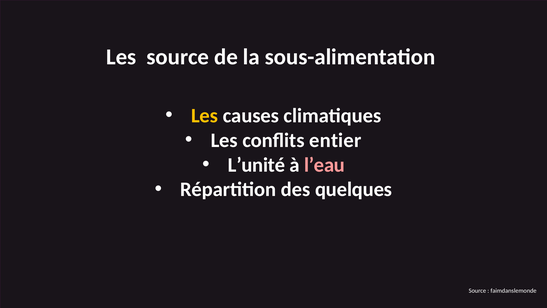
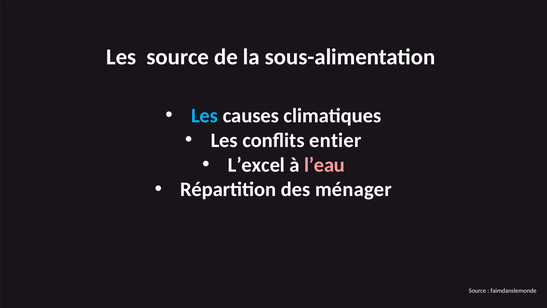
Les at (205, 115) colour: yellow -> light blue
L’unité: L’unité -> L’excel
quelques: quelques -> ménager
